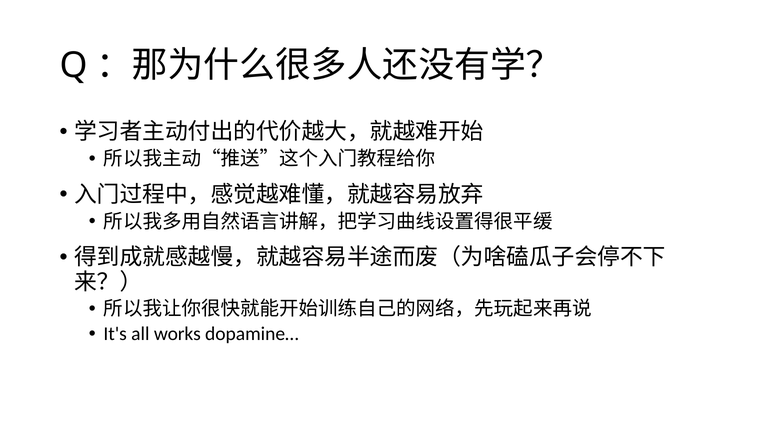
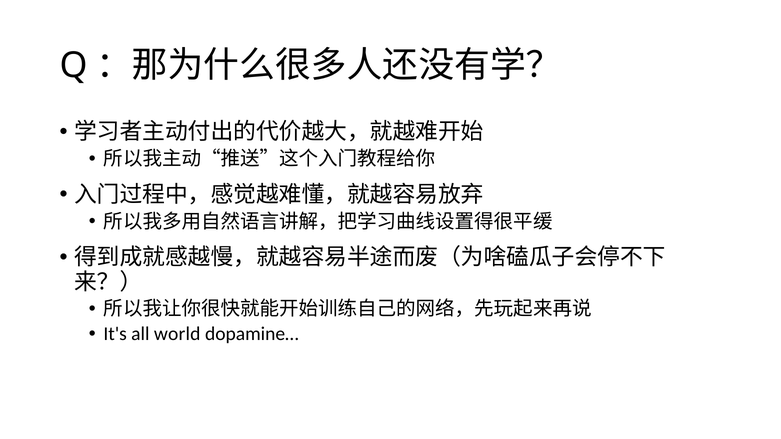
works: works -> world
